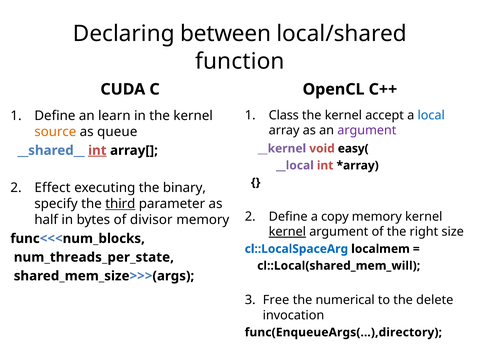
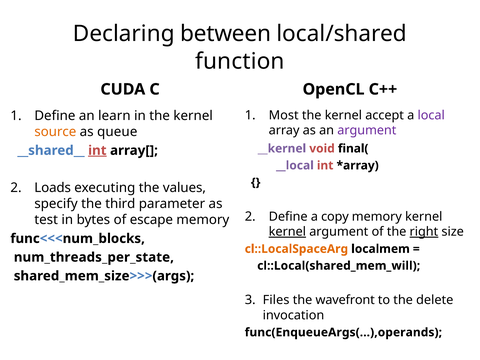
Class: Class -> Most
local colour: blue -> purple
easy(: easy( -> final(
Effect: Effect -> Loads
binary: binary -> values
third underline: present -> none
half: half -> test
divisor: divisor -> escape
right underline: none -> present
cl::LocalSpaceArg colour: blue -> orange
Free: Free -> Files
numerical: numerical -> wavefront
func(EnqueueArgs(…),directory: func(EnqueueArgs(…),directory -> func(EnqueueArgs(…),operands
